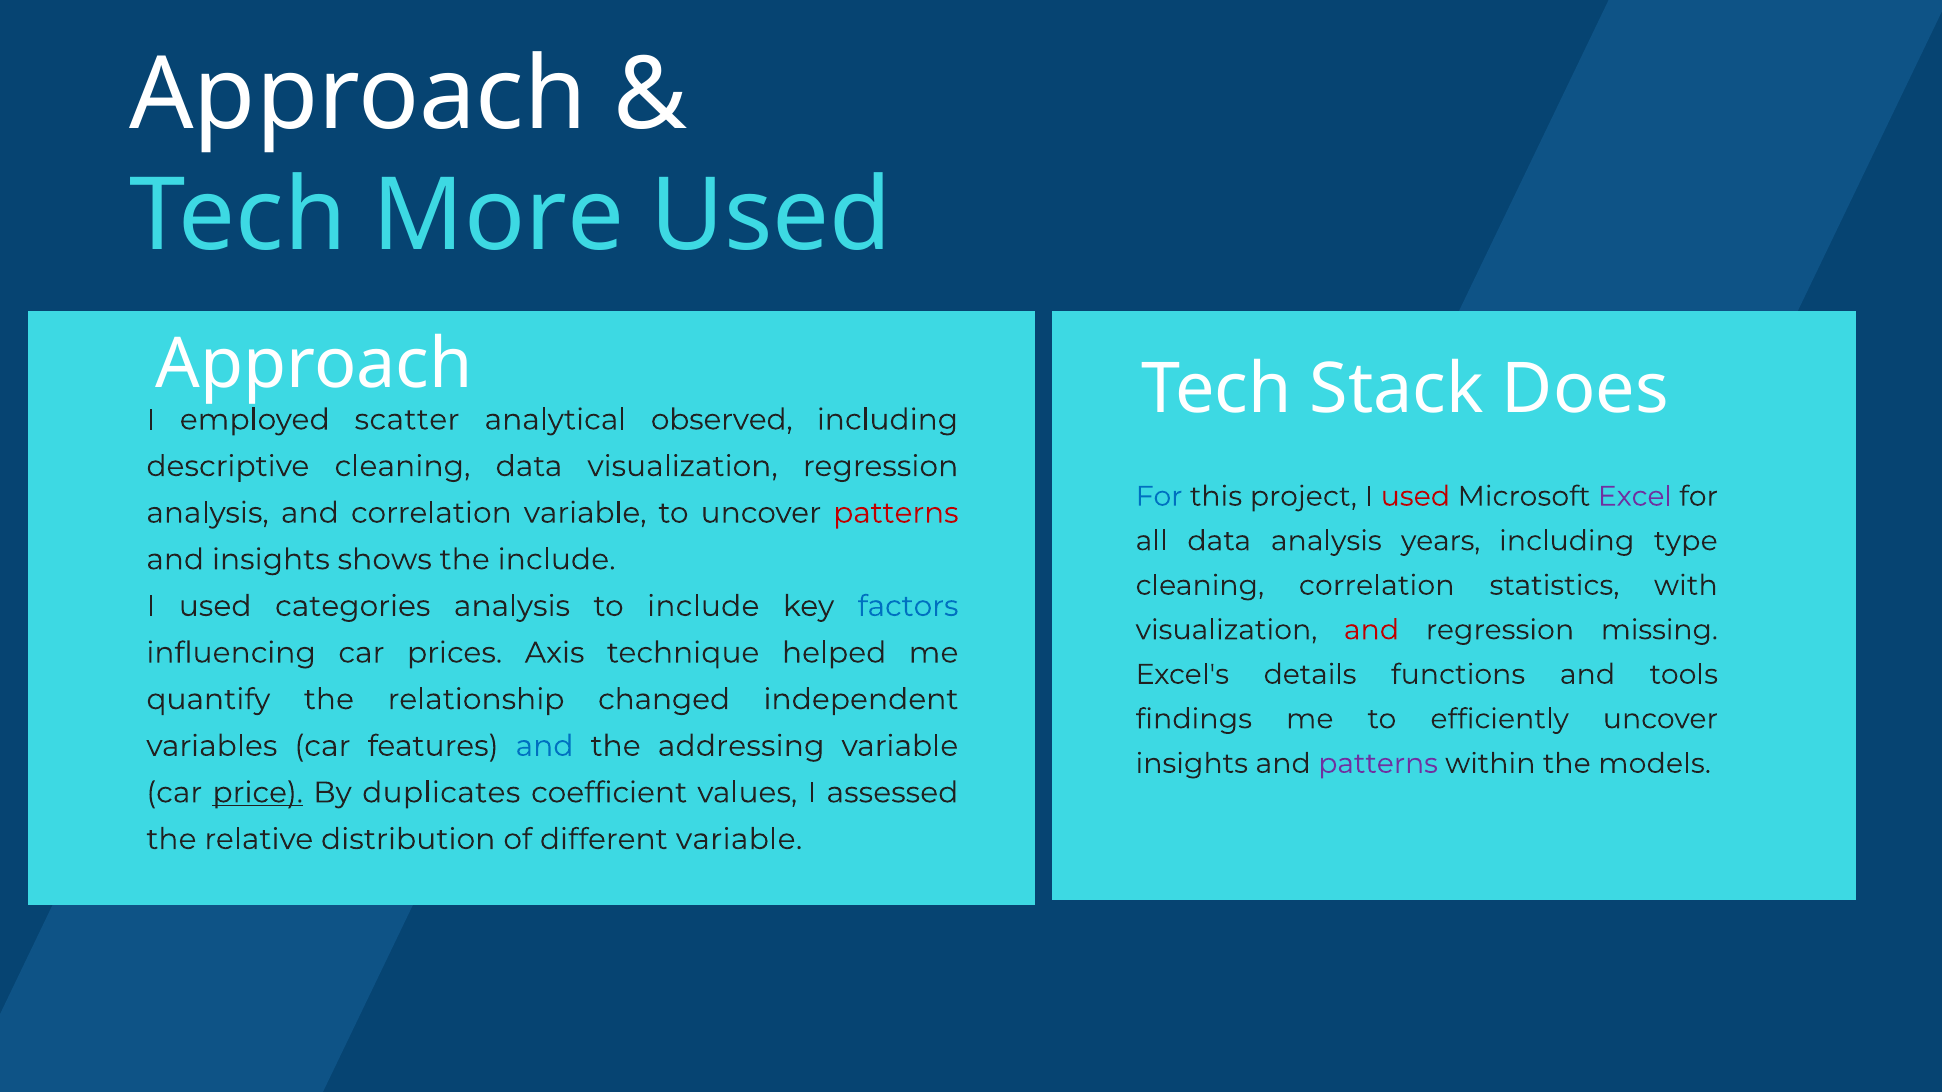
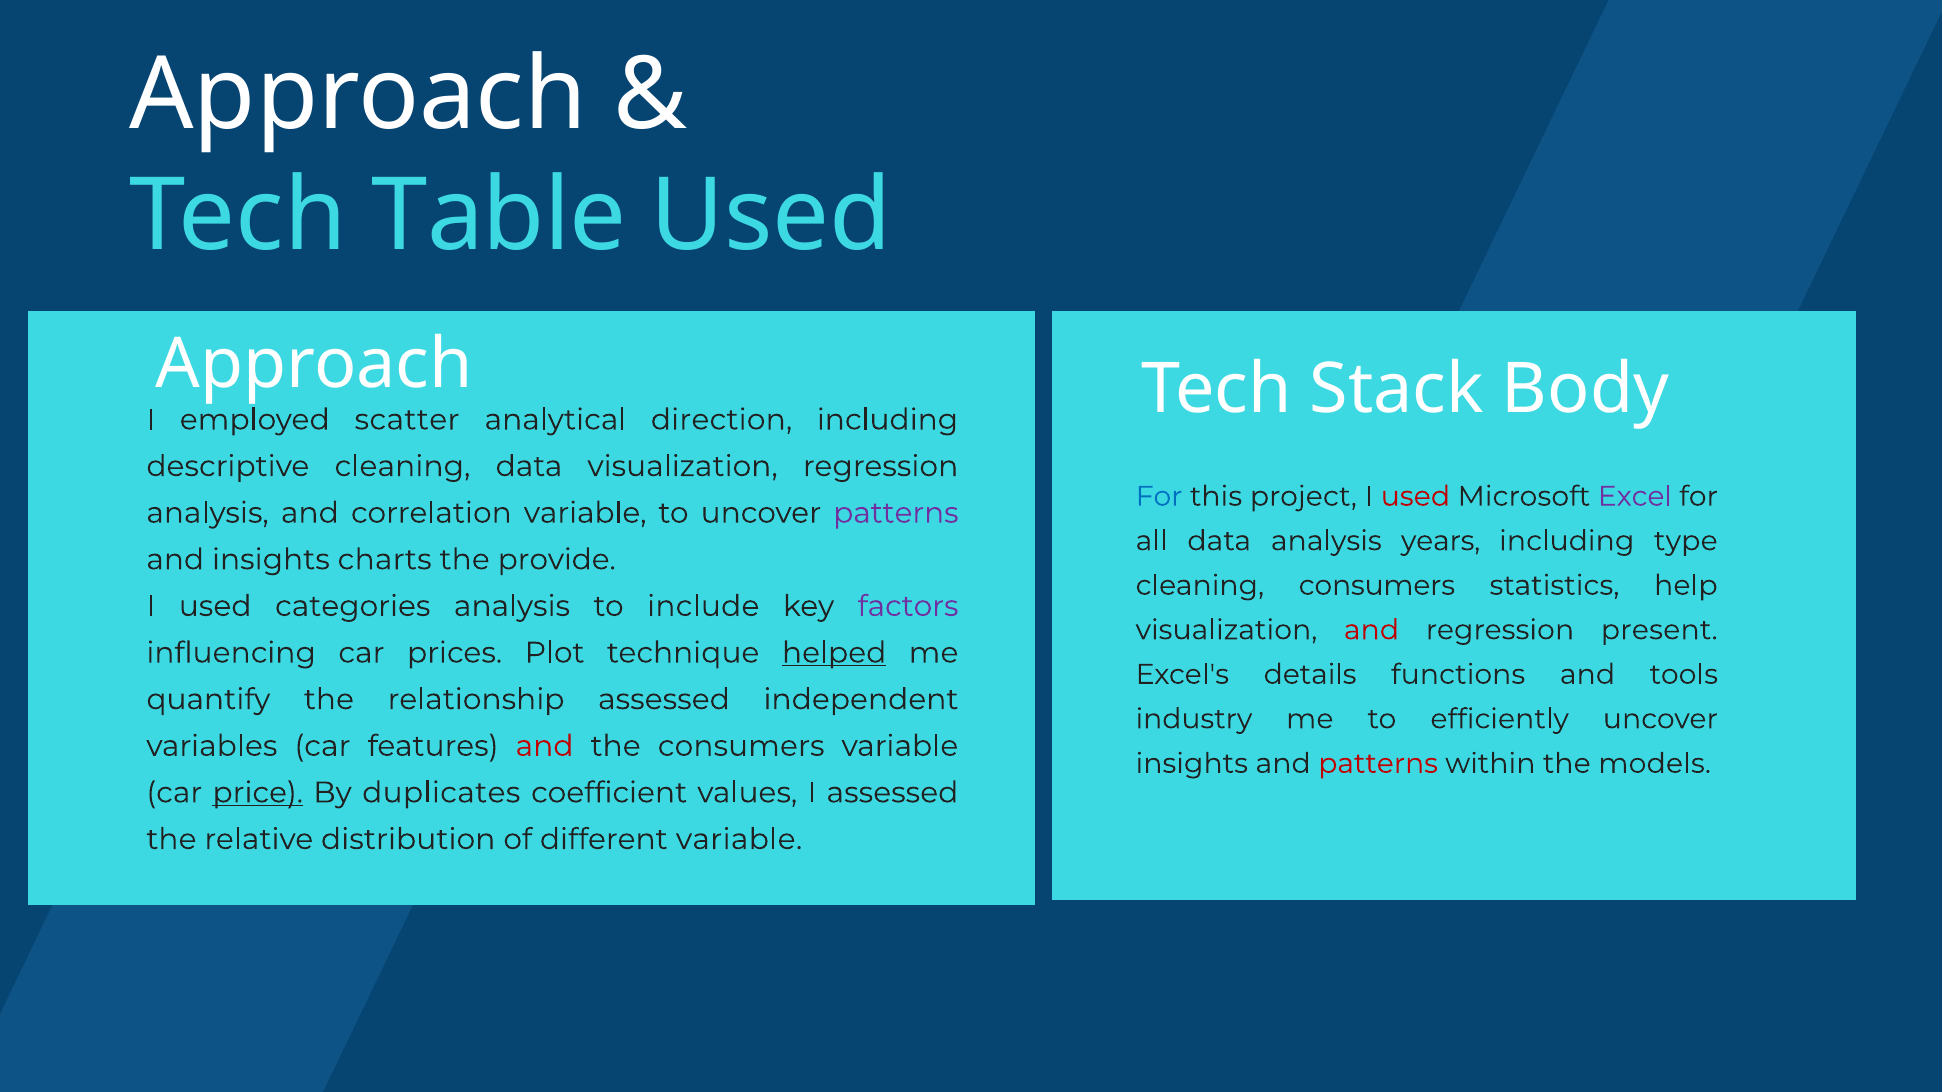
More: More -> Table
Does: Does -> Body
observed: observed -> direction
patterns at (896, 513) colour: red -> purple
shows: shows -> charts
the include: include -> provide
cleaning correlation: correlation -> consumers
with: with -> help
factors colour: blue -> purple
missing: missing -> present
Axis: Axis -> Plot
helped underline: none -> present
relationship changed: changed -> assessed
findings: findings -> industry
and at (545, 746) colour: blue -> red
the addressing: addressing -> consumers
patterns at (1378, 764) colour: purple -> red
